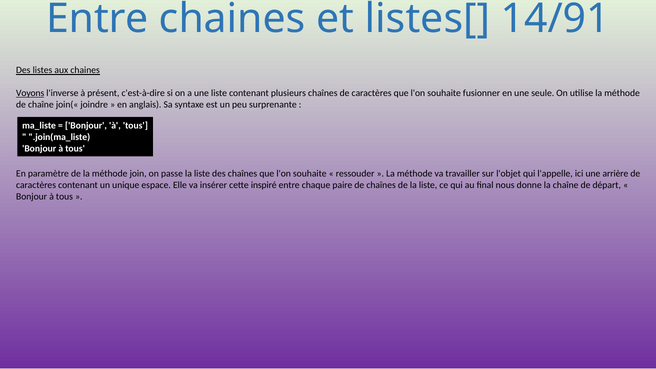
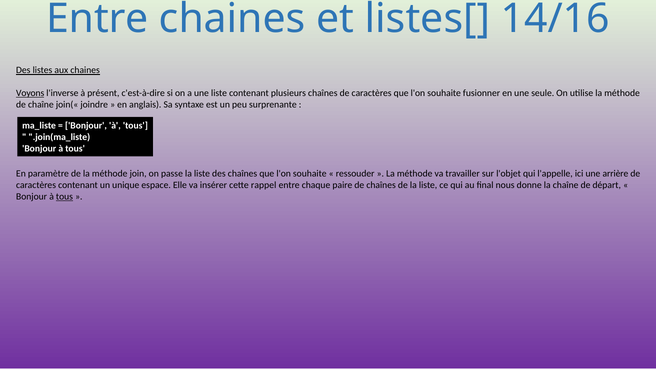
14/91: 14/91 -> 14/16
inspiré: inspiré -> rappel
tous at (64, 196) underline: none -> present
